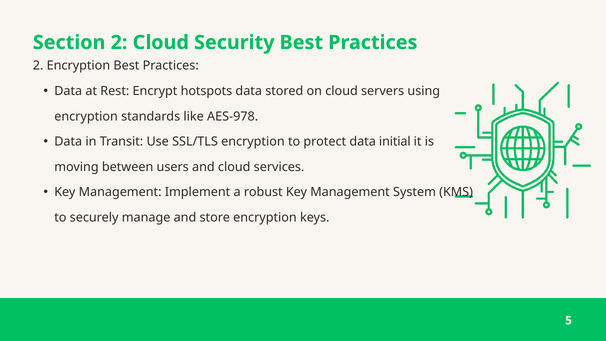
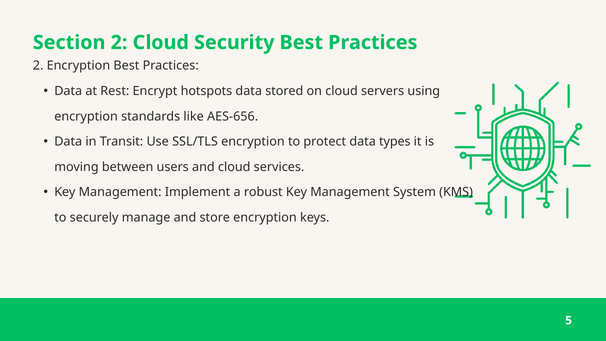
AES-978: AES-978 -> AES-656
initial: initial -> types
